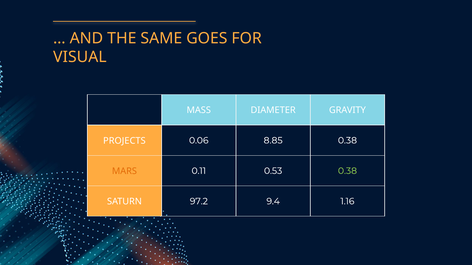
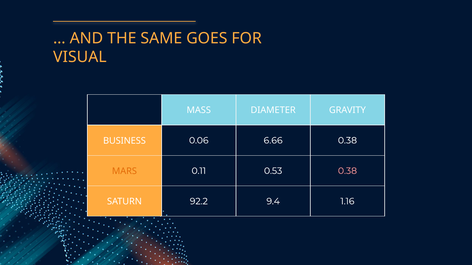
PROJECTS: PROJECTS -> BUSINESS
8.85: 8.85 -> 6.66
0.38 at (347, 171) colour: light green -> pink
97.2: 97.2 -> 92.2
